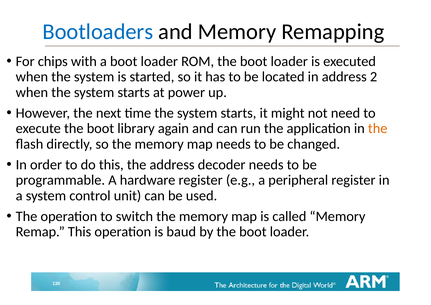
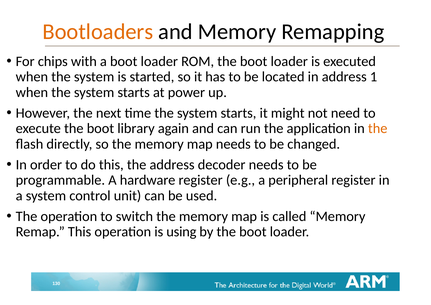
Bootloaders colour: blue -> orange
2: 2 -> 1
baud: baud -> using
